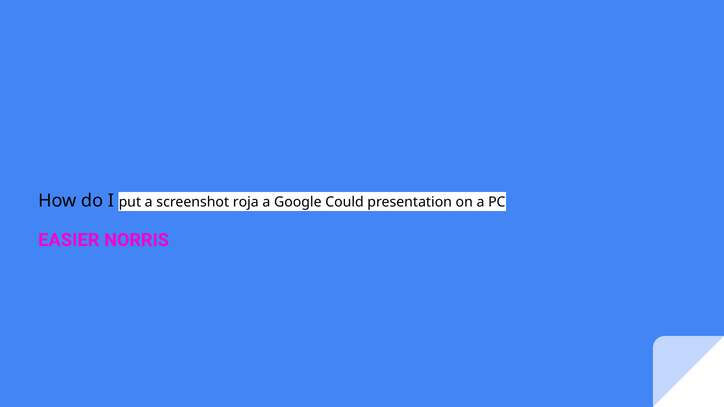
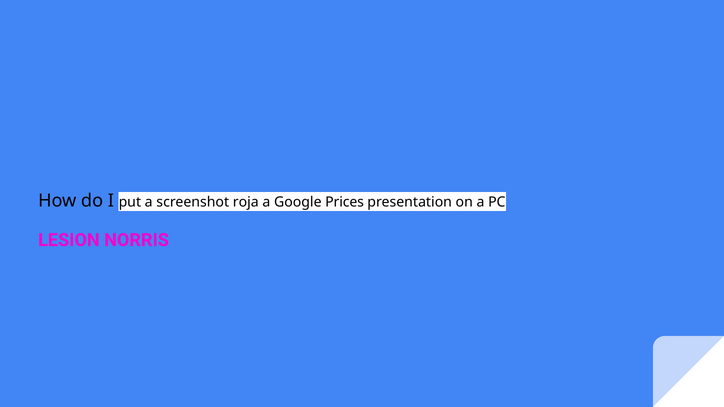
Could: Could -> Prices
EASIER: EASIER -> LESION
